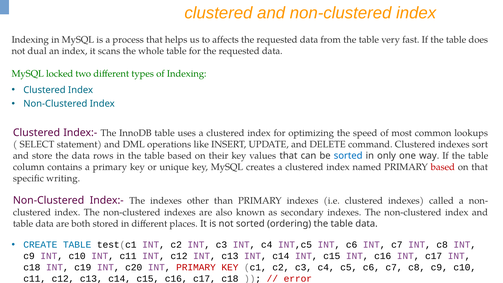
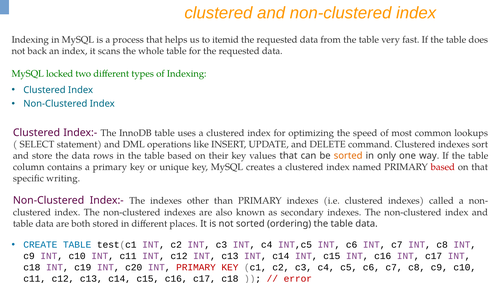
affects: affects -> itemid
dual: dual -> back
sorted at (348, 156) colour: blue -> orange
